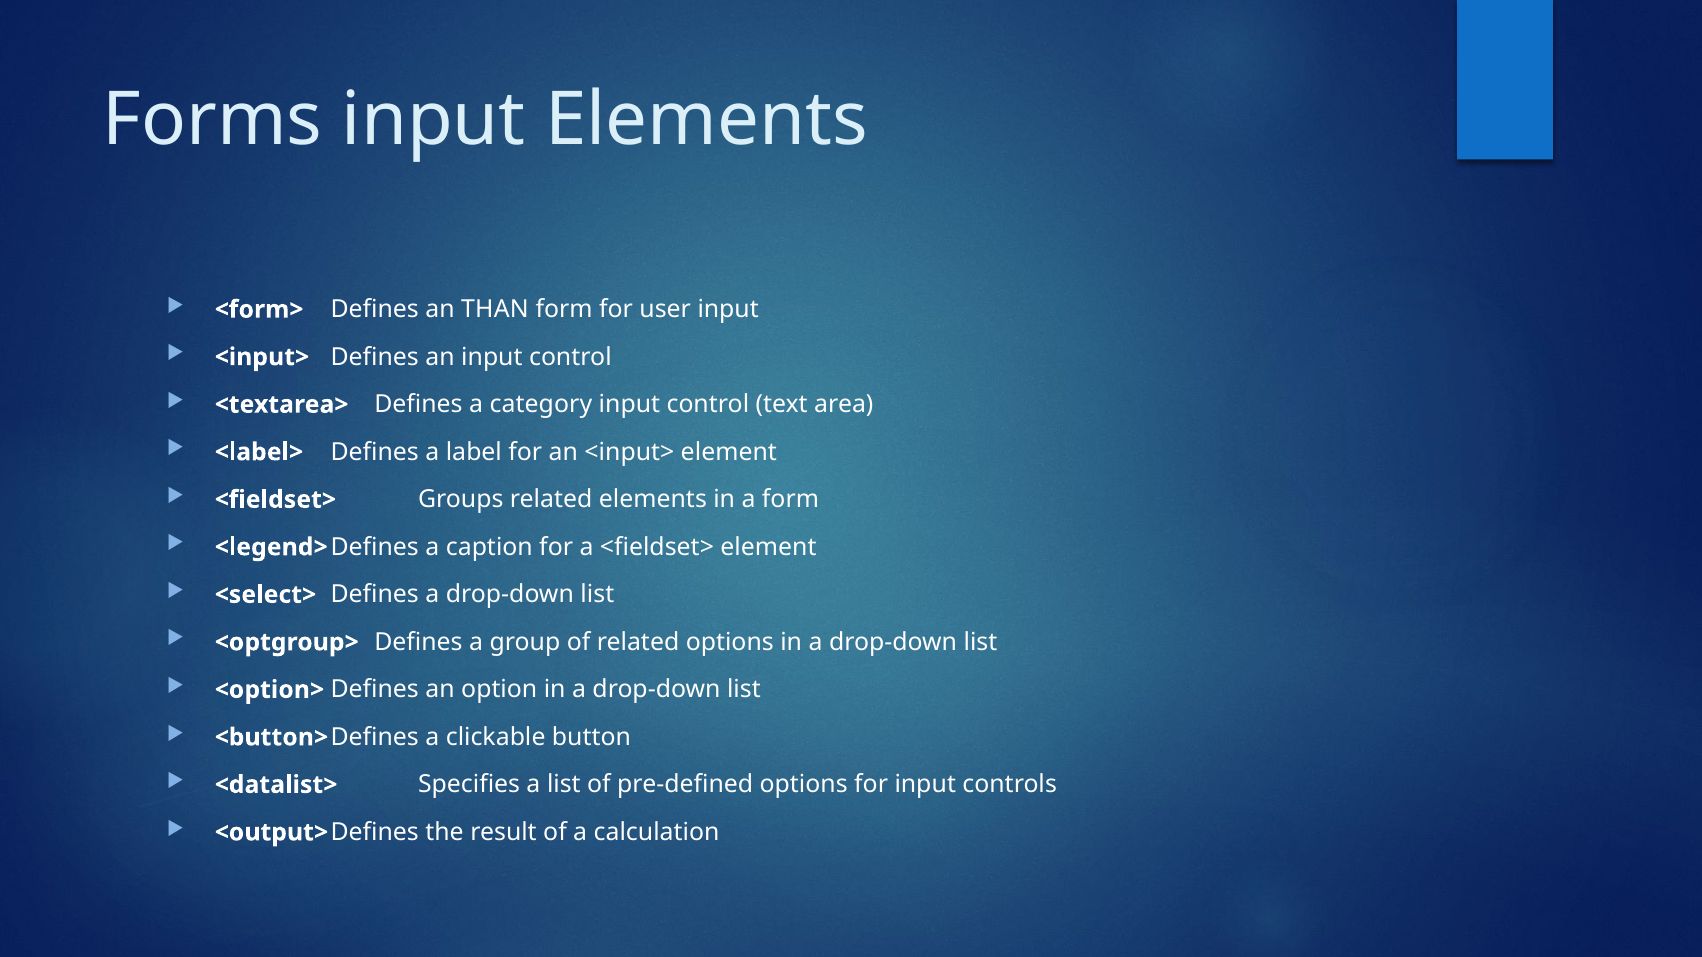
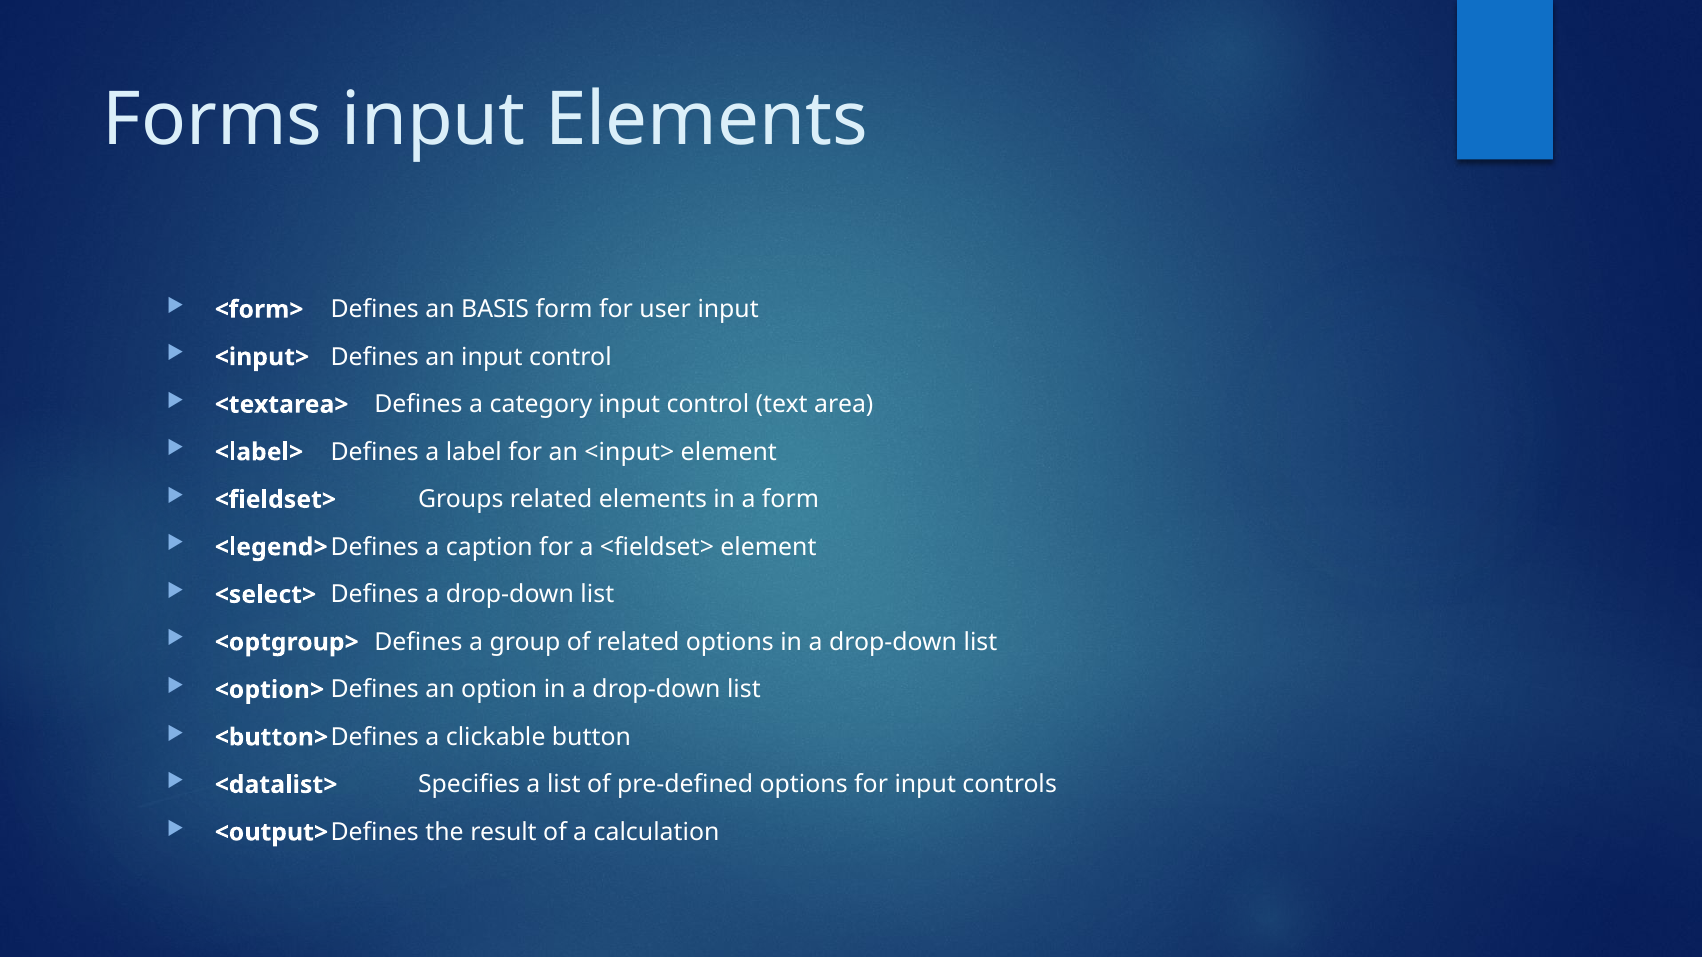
THAN: THAN -> BASIS
